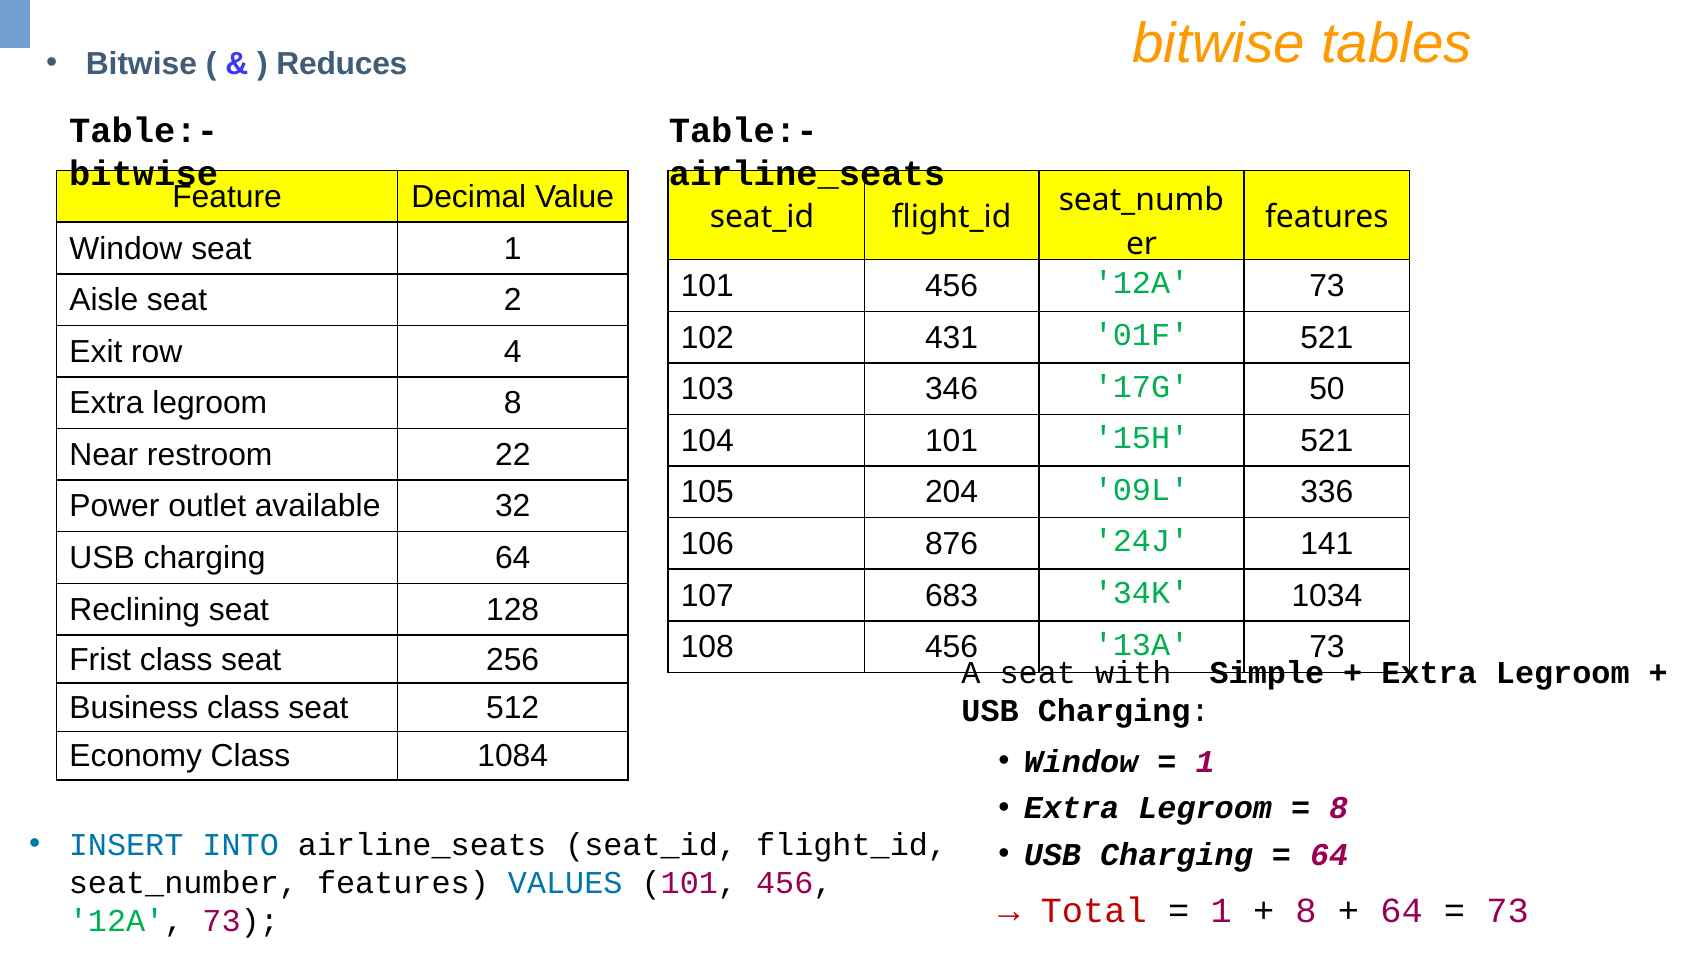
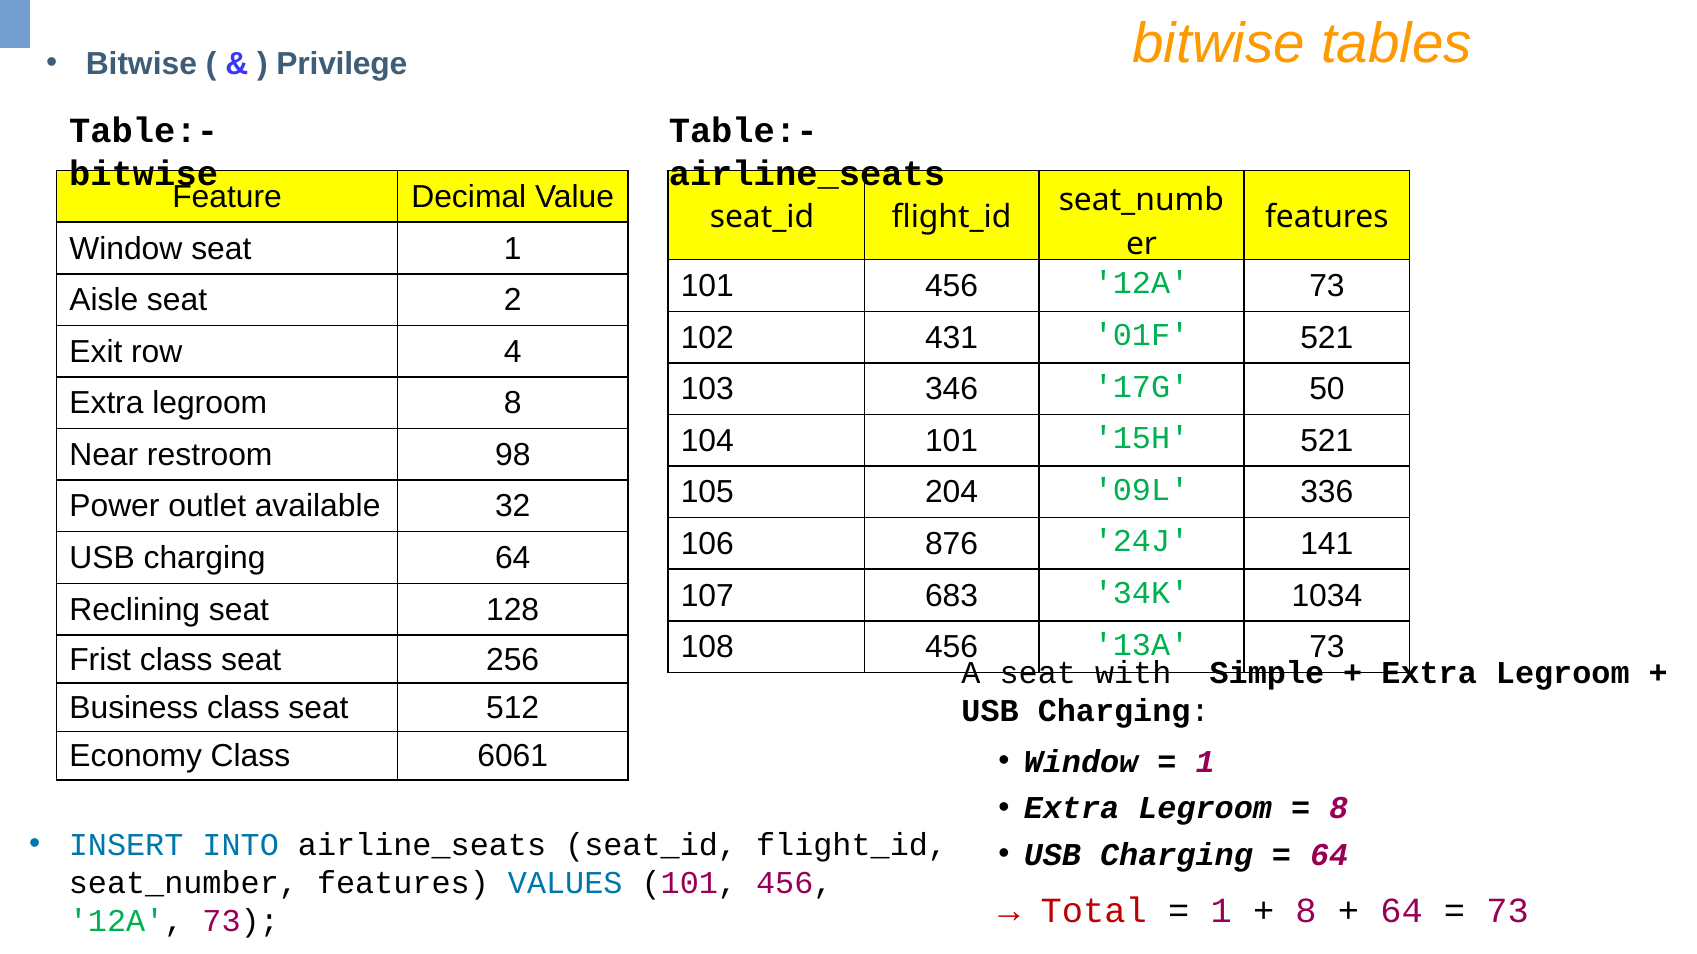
Reduces: Reduces -> Privilege
22: 22 -> 98
1084: 1084 -> 6061
